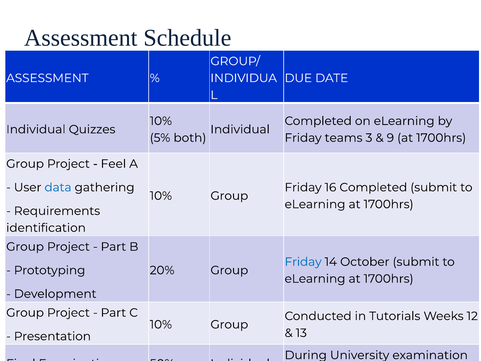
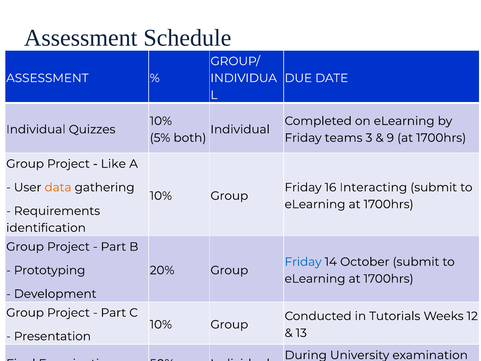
Feel: Feel -> Like
data colour: blue -> orange
16 Completed: Completed -> Interacting
